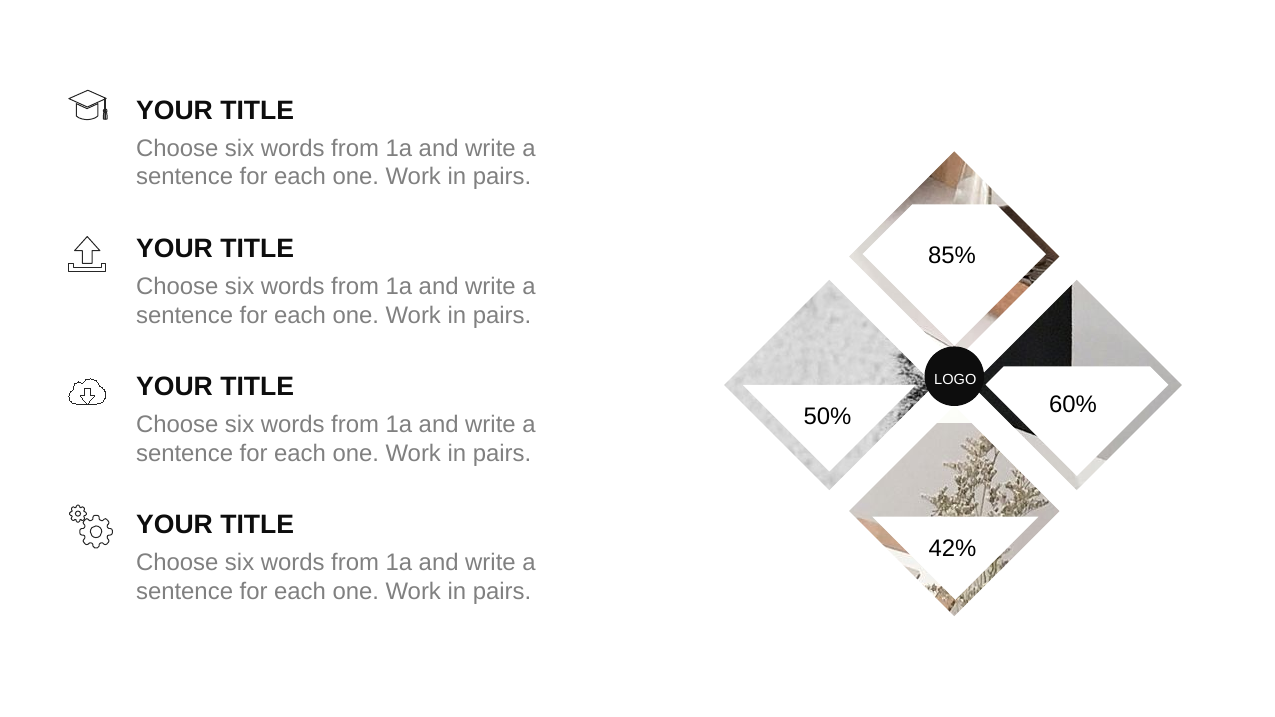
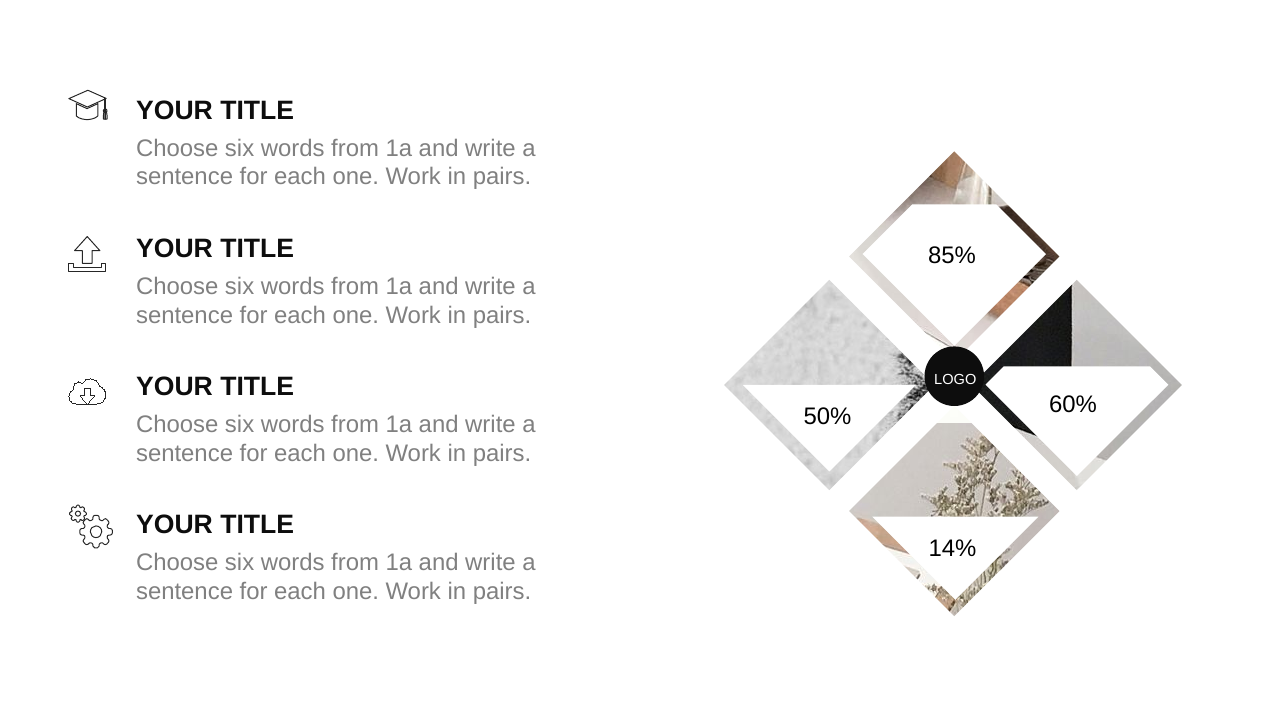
42%: 42% -> 14%
